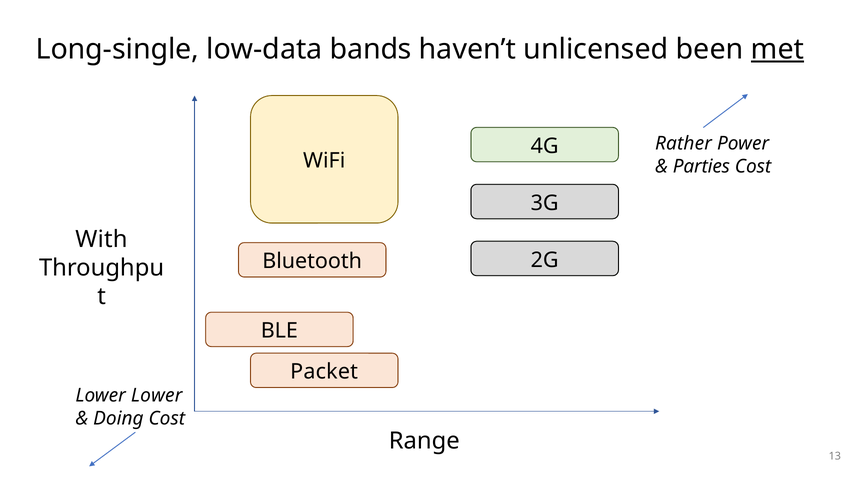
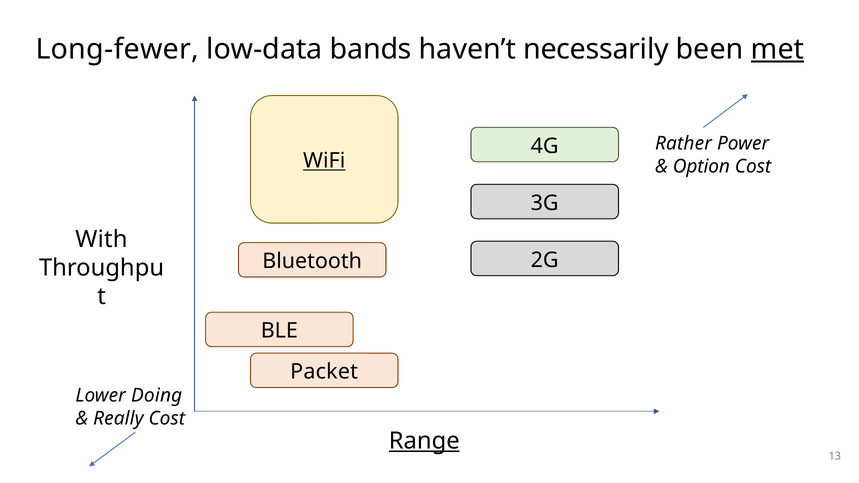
Long-single: Long-single -> Long-fewer
unlicensed: unlicensed -> necessarily
WiFi underline: none -> present
Parties: Parties -> Option
Lower Lower: Lower -> Doing
Doing: Doing -> Really
Range underline: none -> present
